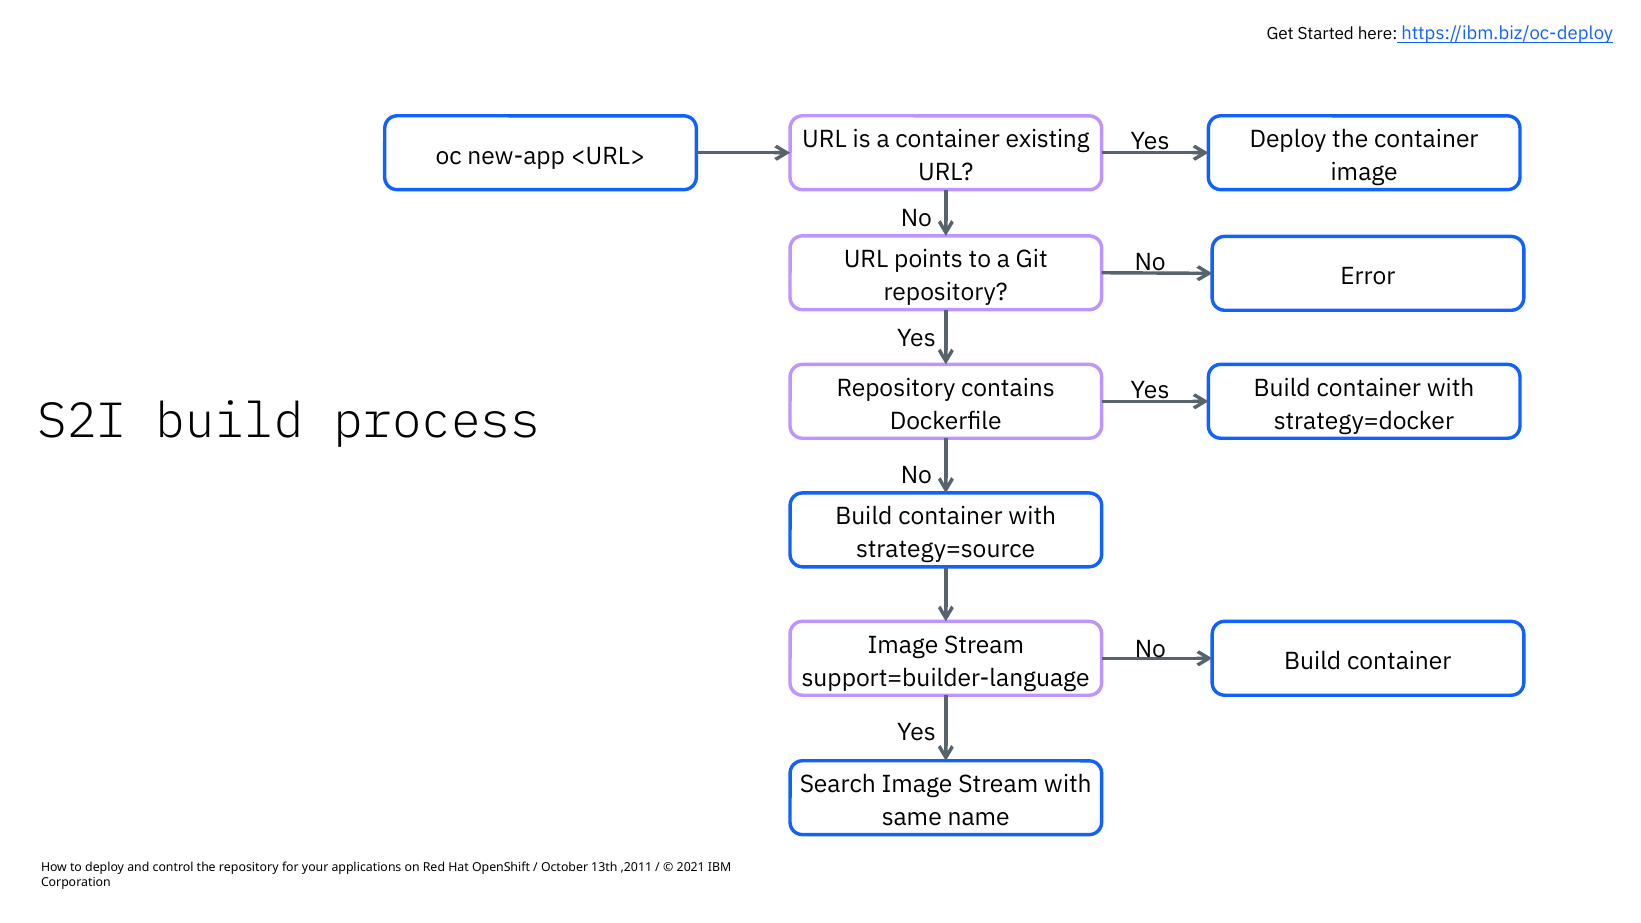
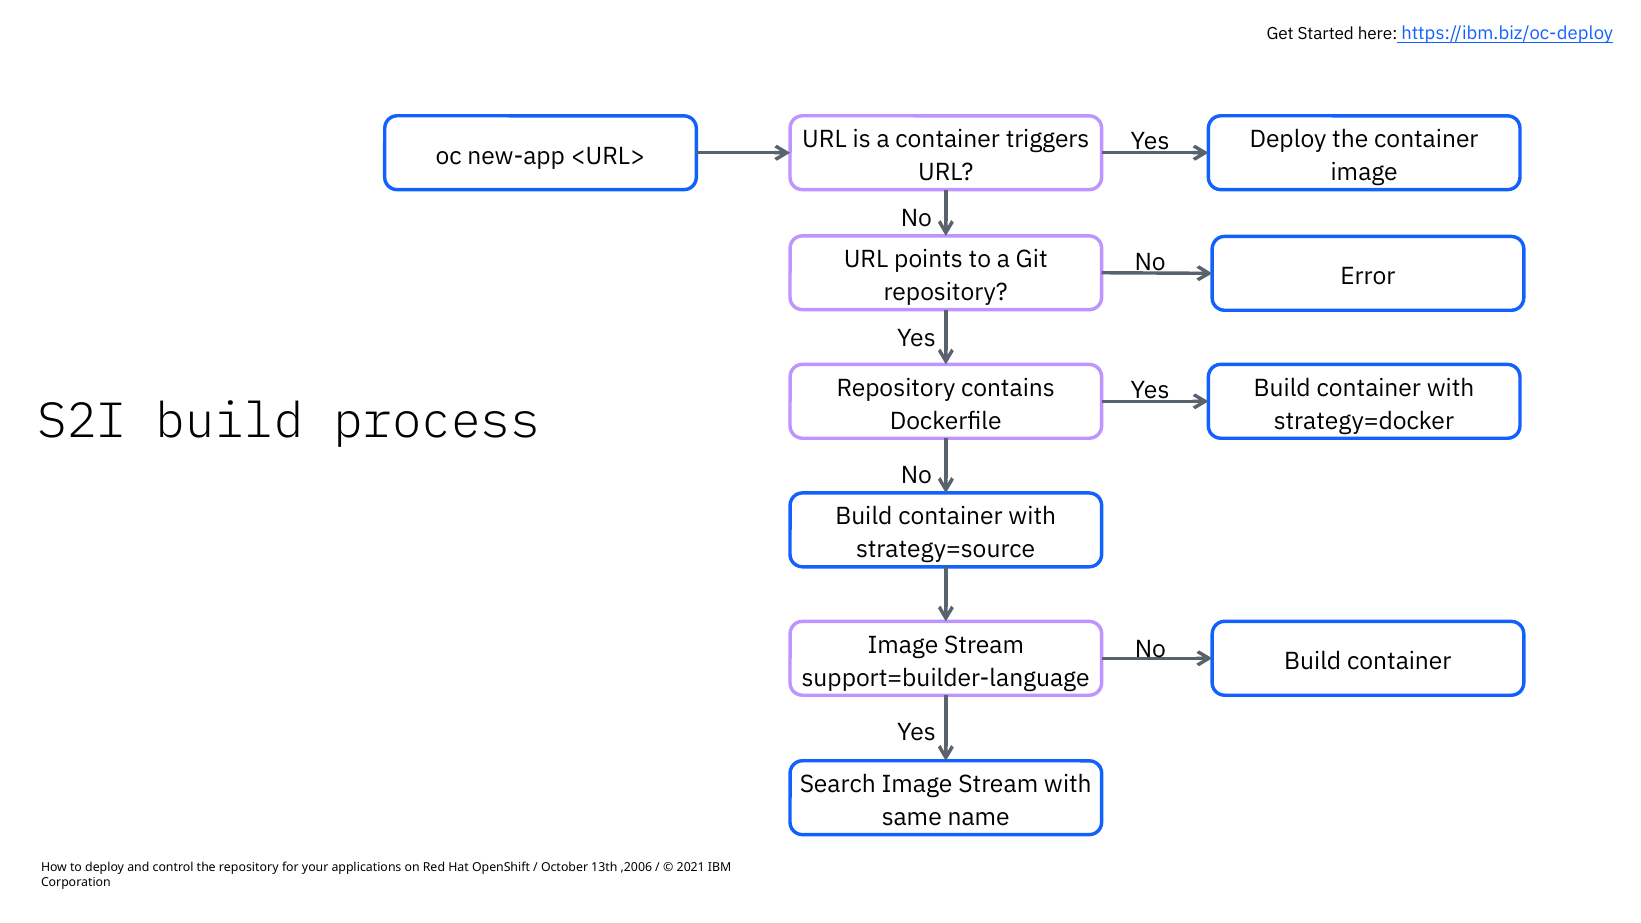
existing: existing -> triggers
,2011: ,2011 -> ,2006
